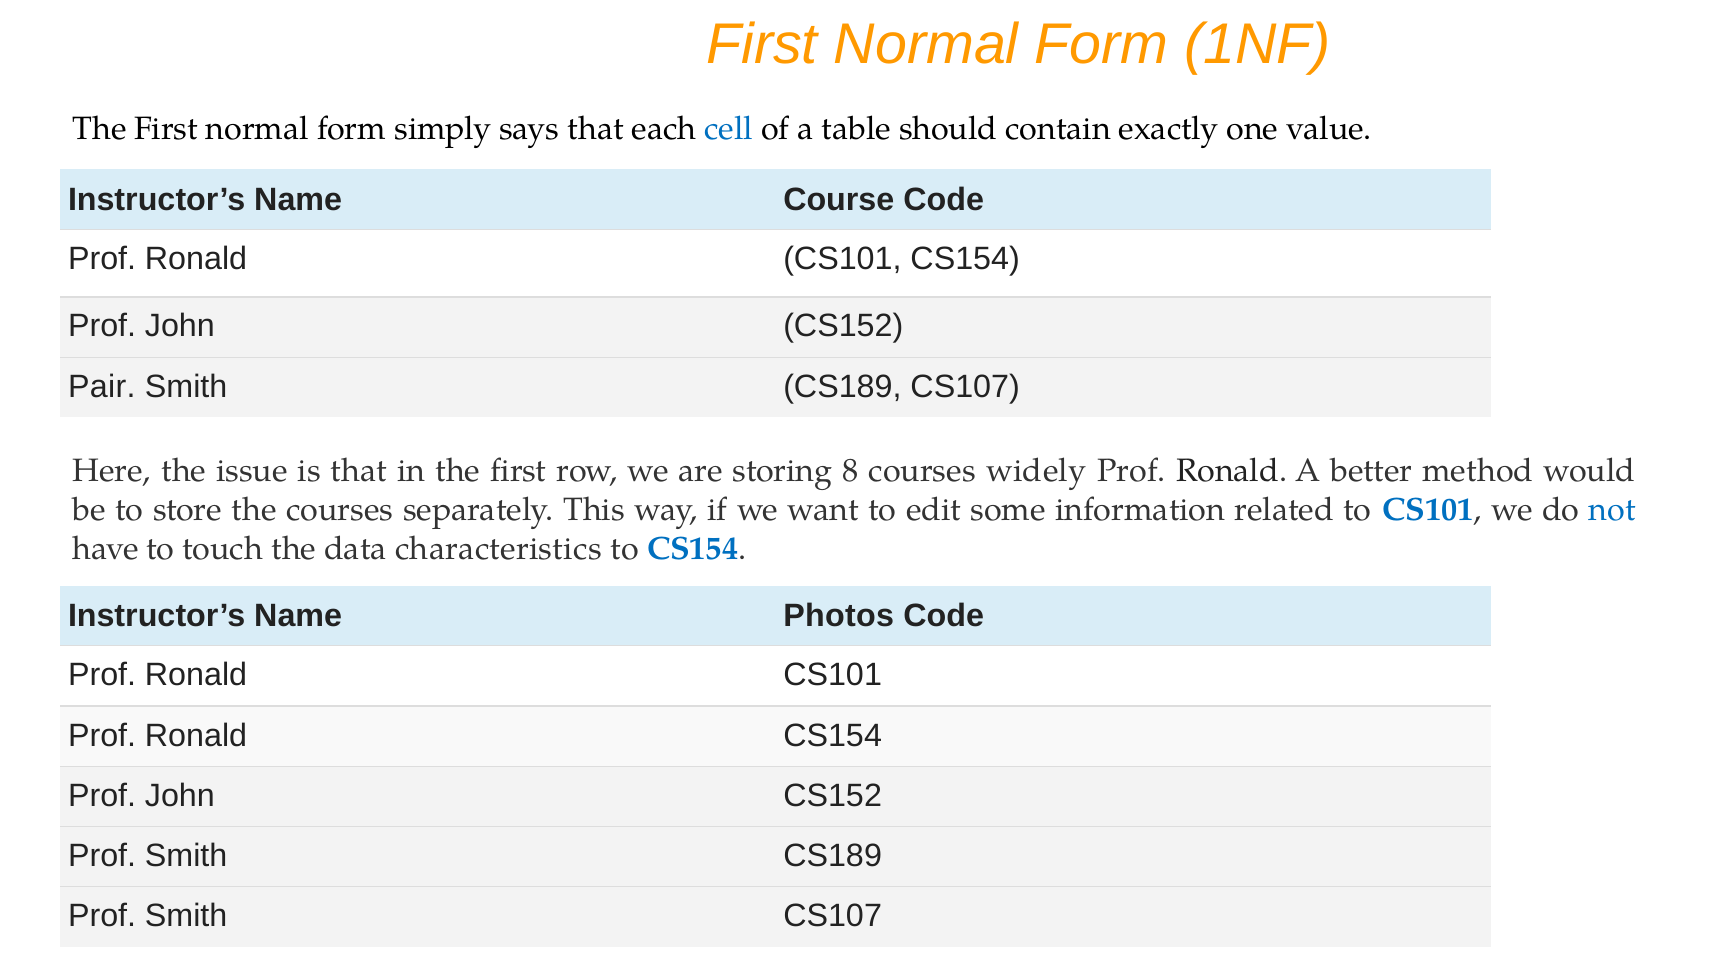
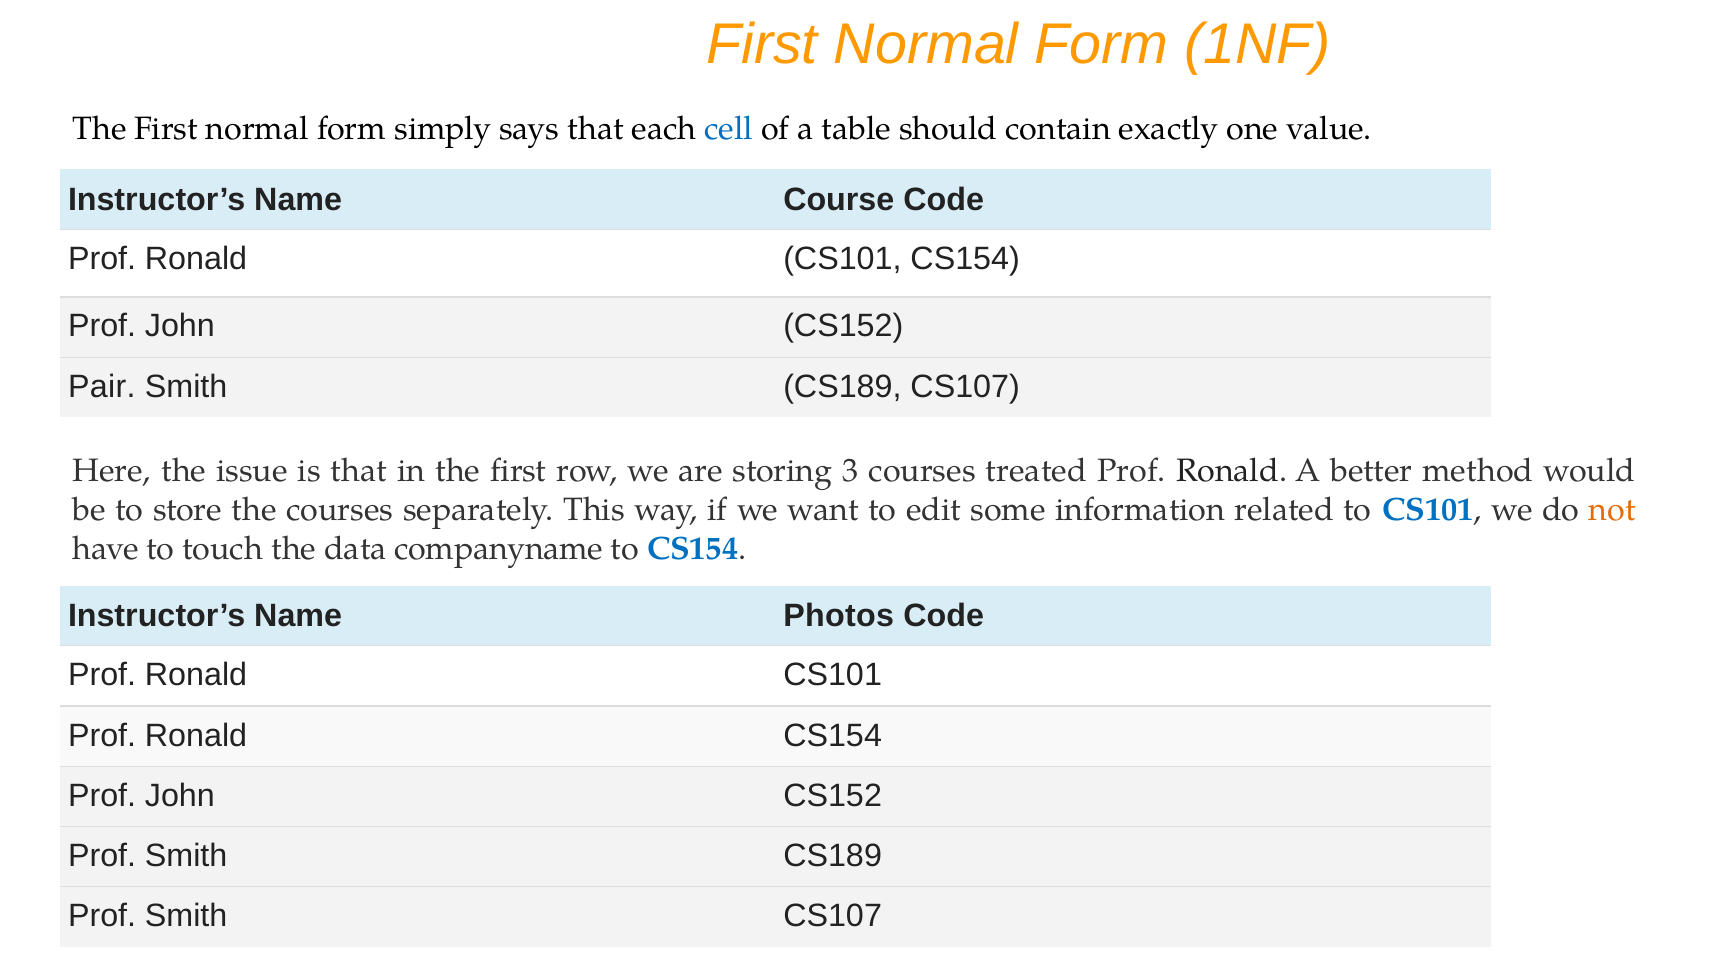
8: 8 -> 3
widely: widely -> treated
not colour: blue -> orange
characteristics: characteristics -> companyname
